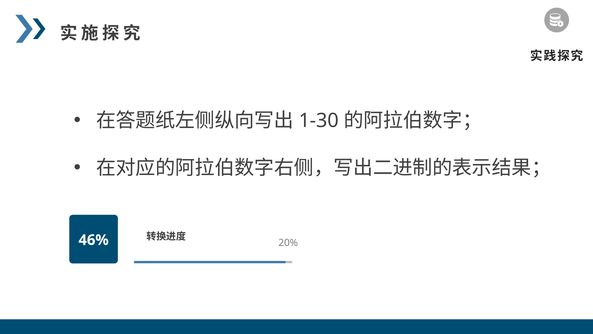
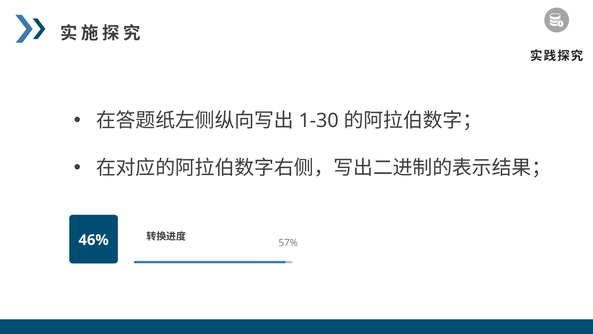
20%: 20% -> 57%
